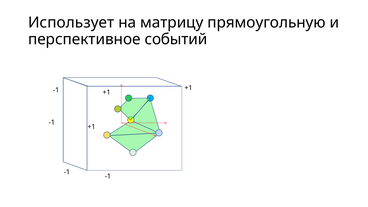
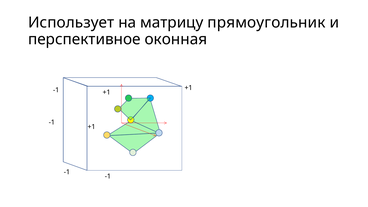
прямоугольную: прямоугольную -> прямоугольник
событий: событий -> оконная
